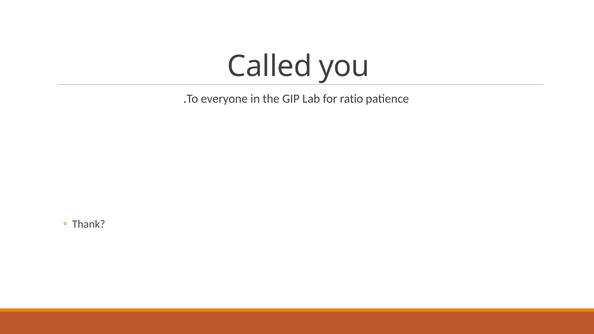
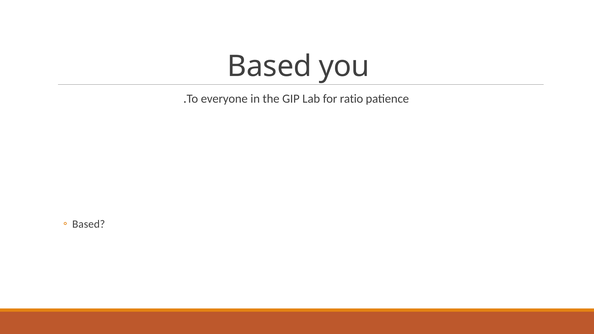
Called at (270, 67): Called -> Based
Thank at (89, 224): Thank -> Based
